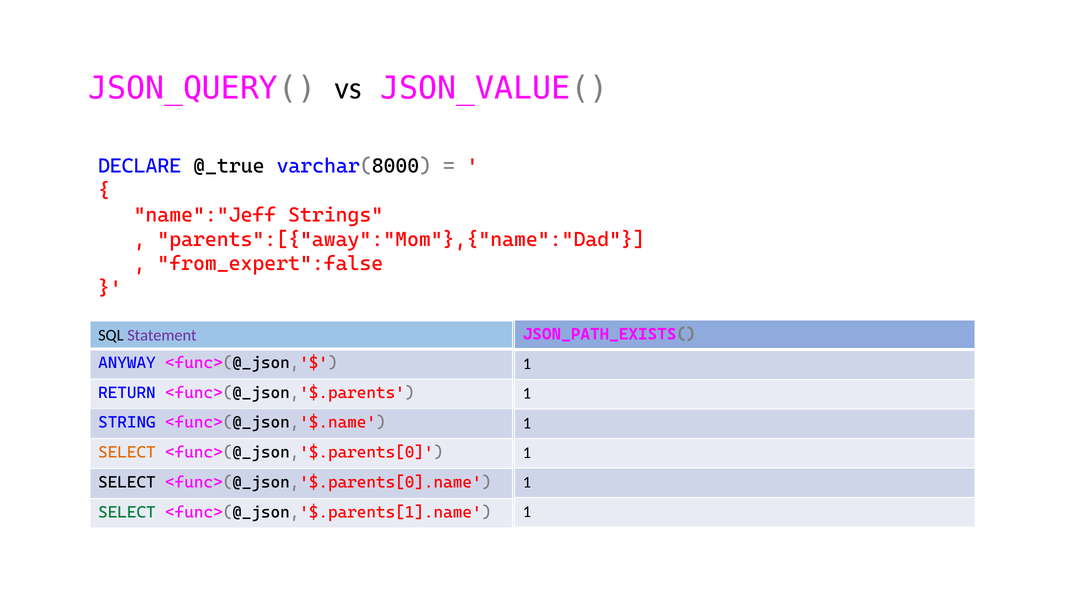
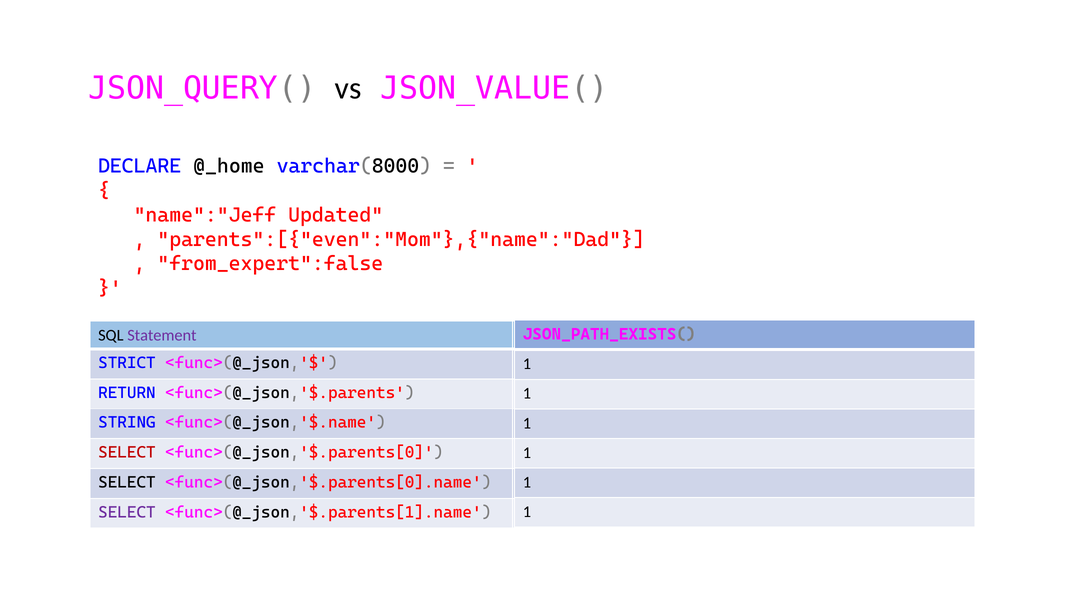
@_true: @_true -> @_home
Strings: Strings -> Updated
parents":[{"away":"Mom"},{"name":"Dad: parents":[{"away":"Mom"},{"name":"Dad -> parents":[{"even":"Mom"},{"name":"Dad
ANYWAY: ANYWAY -> STRICT
SELECT at (127, 453) colour: orange -> red
SELECT at (127, 513) colour: green -> purple
